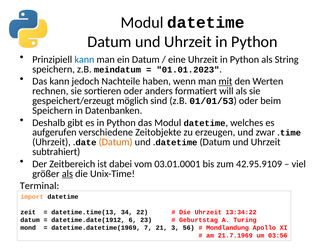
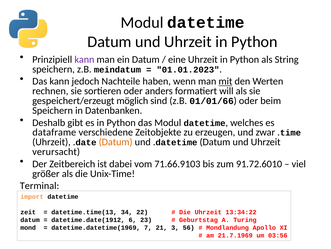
kann at (84, 59) colour: blue -> purple
01/01/53: 01/01/53 -> 01/01/66
aufgerufen: aufgerufen -> dataframe
subtrahiert: subtrahiert -> verursacht
03.01.0001: 03.01.0001 -> 71.66.9103
42.95.9109: 42.95.9109 -> 91.72.6010
als at (67, 173) underline: present -> none
